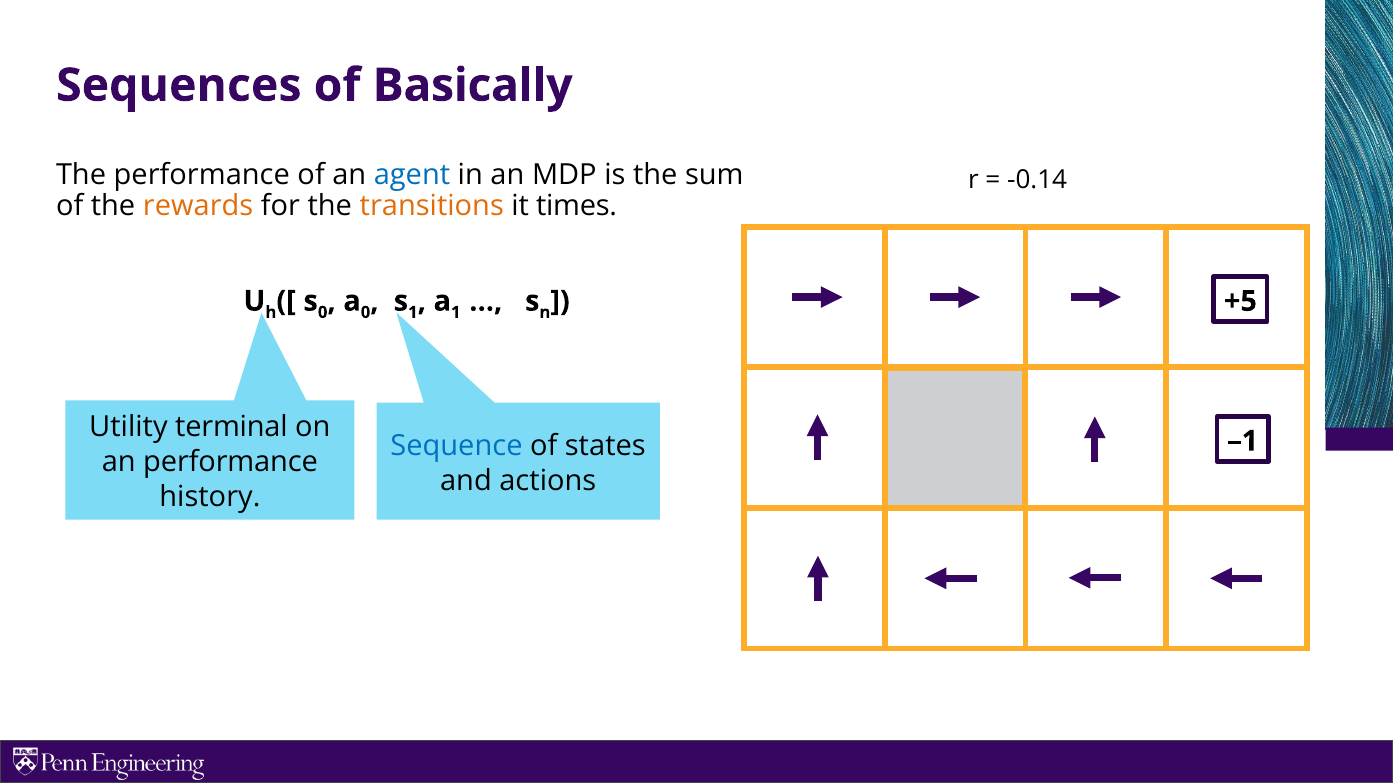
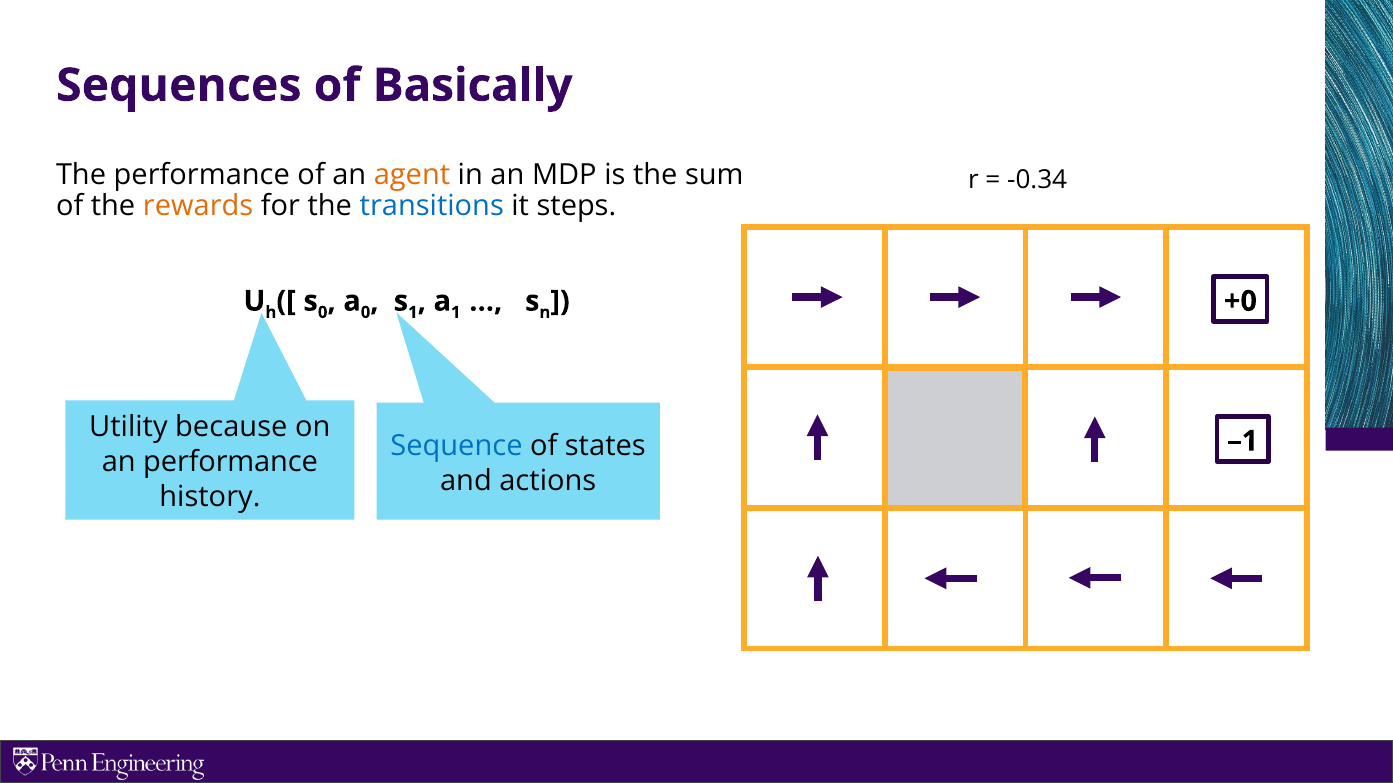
agent colour: blue -> orange
-0.14: -0.14 -> -0.34
transitions colour: orange -> blue
times: times -> steps
+5: +5 -> +0
terminal: terminal -> because
